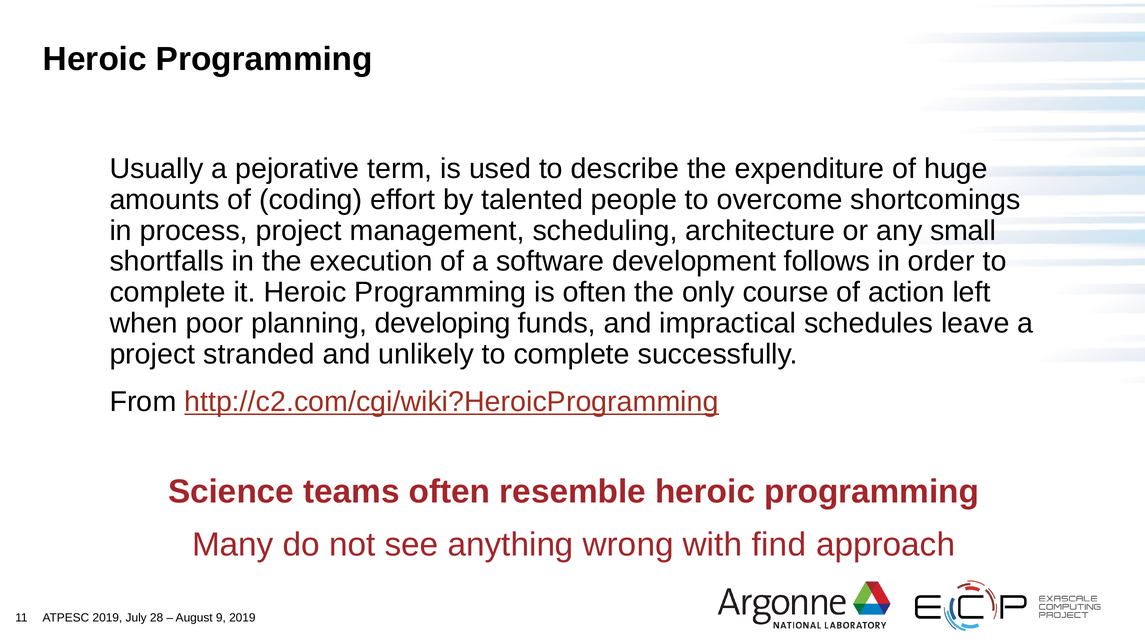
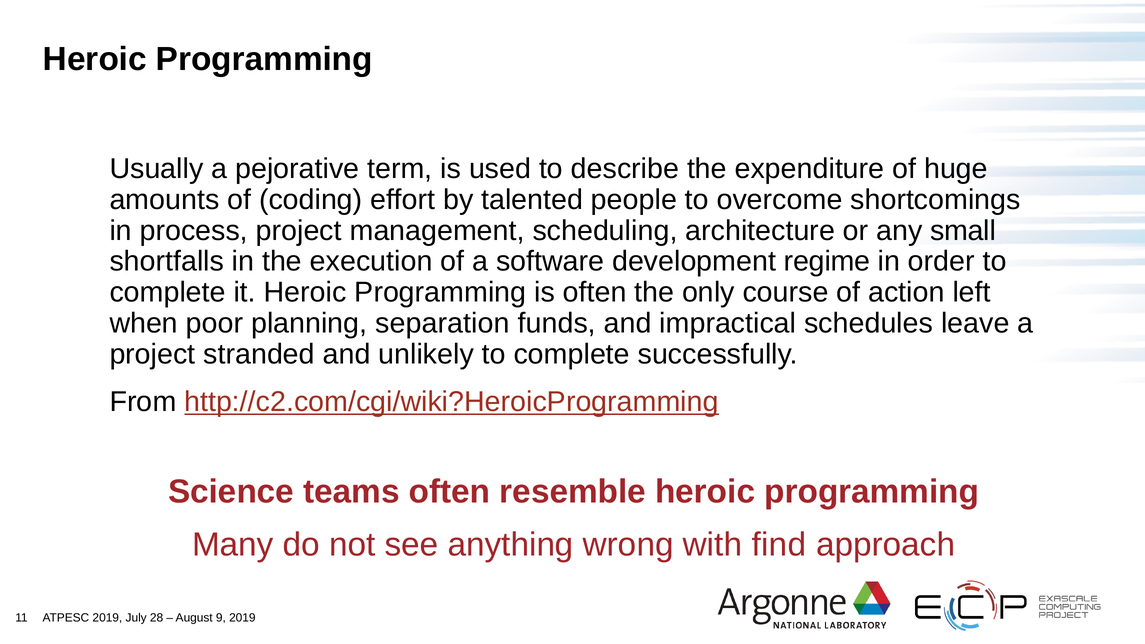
follows: follows -> regime
developing: developing -> separation
